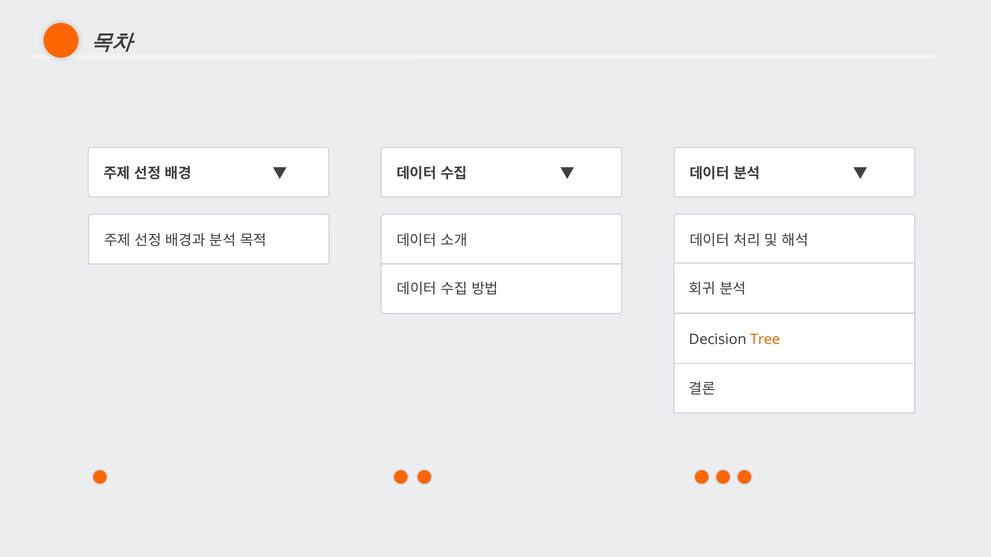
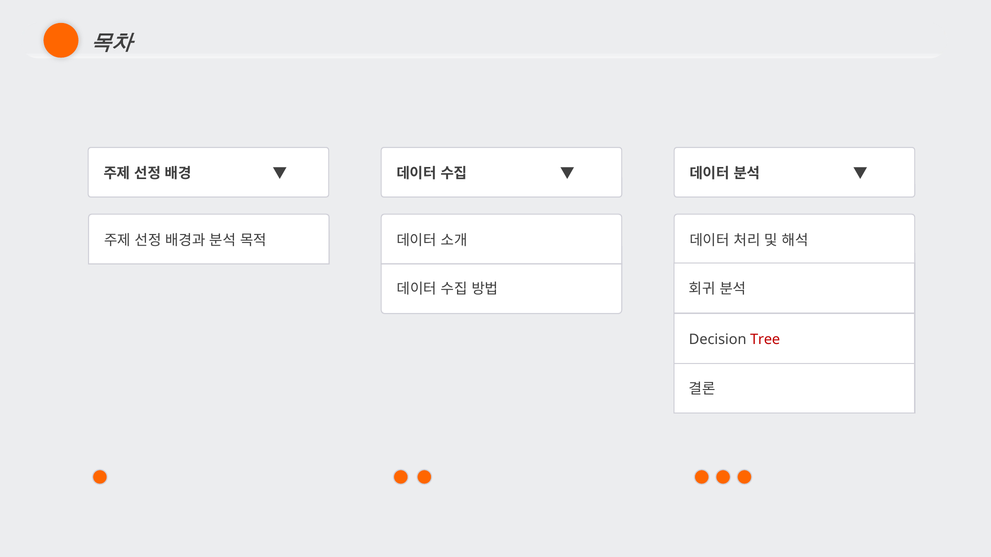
Tree colour: orange -> red
